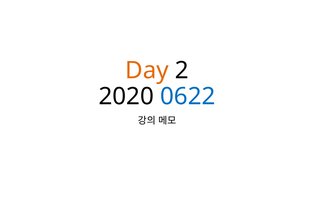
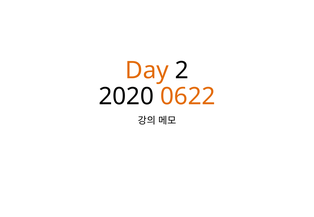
0622 colour: blue -> orange
